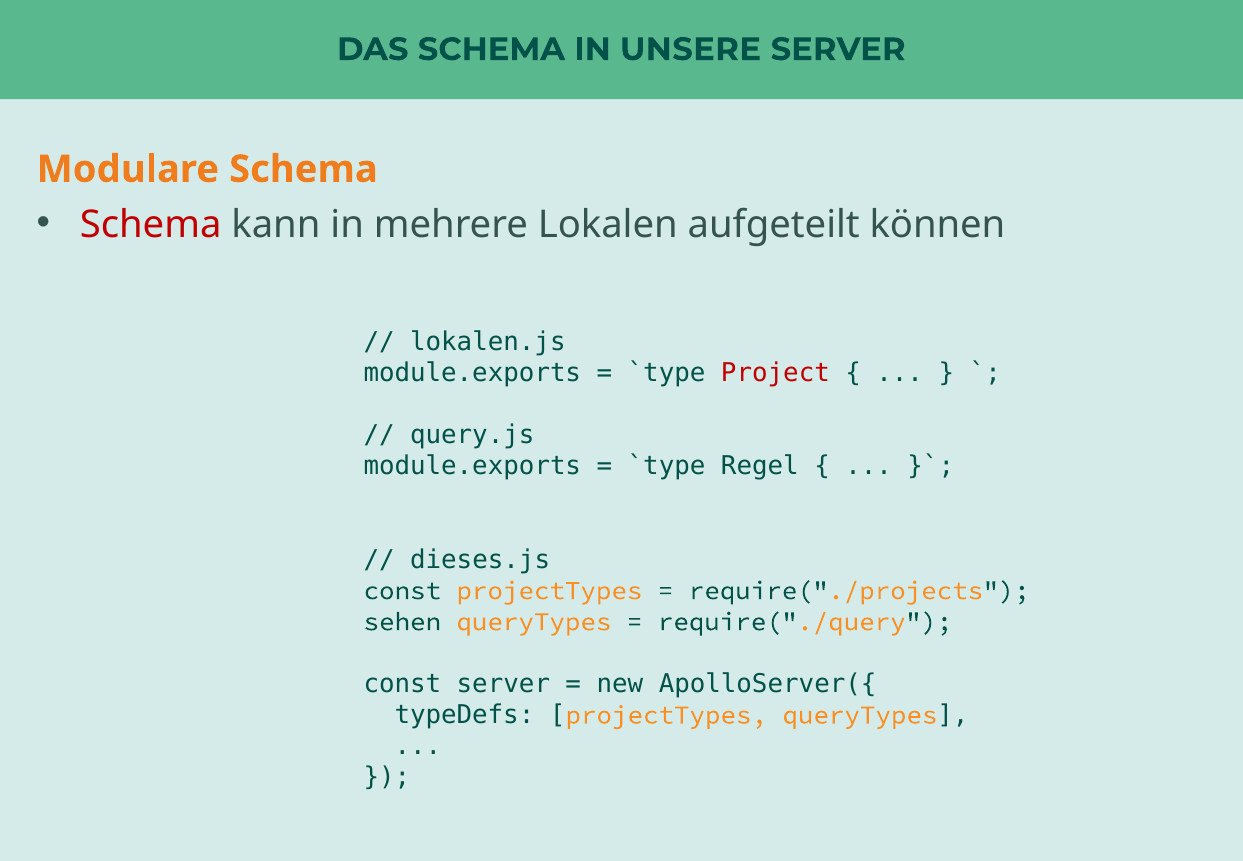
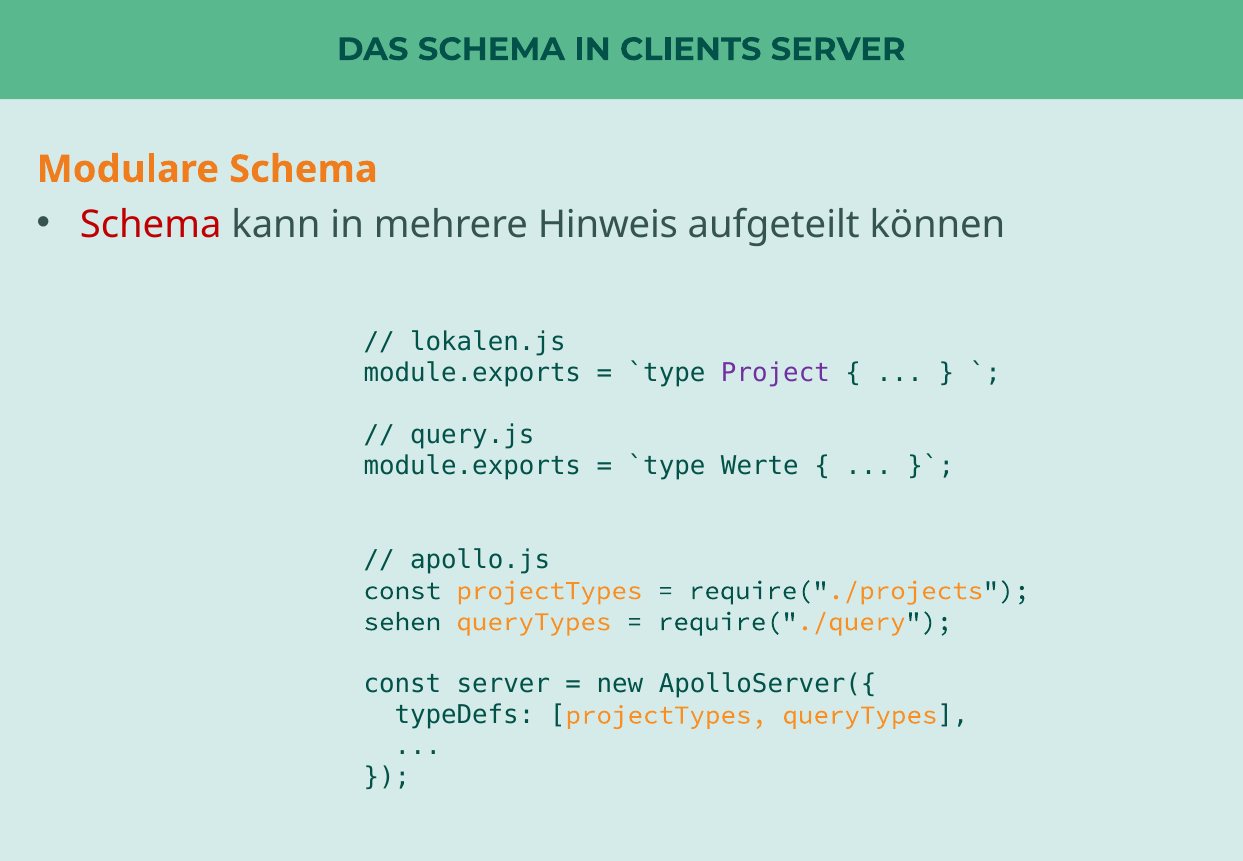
UNSERE: UNSERE -> CLIENTS
Lokalen: Lokalen -> Hinweis
Project colour: red -> purple
Regel: Regel -> Werte
dieses.js: dieses.js -> apollo.js
